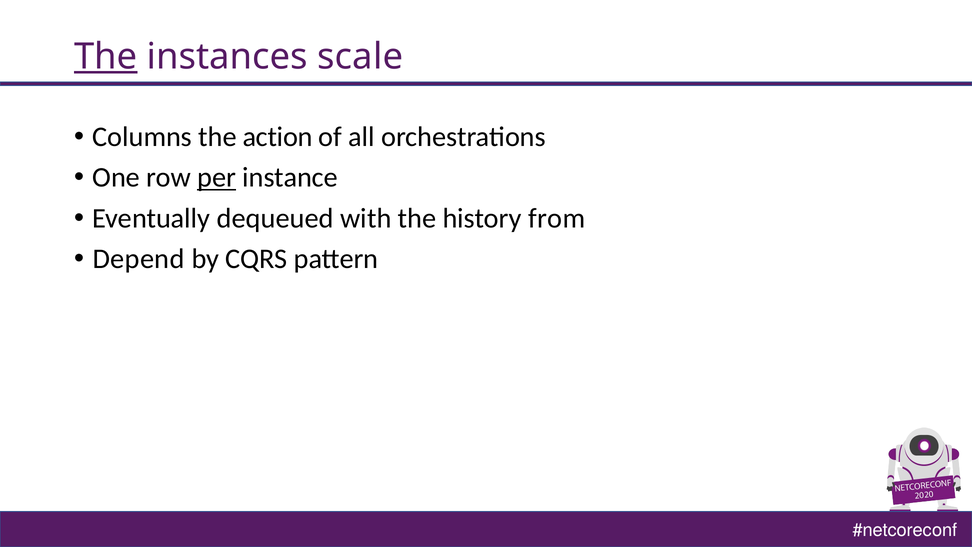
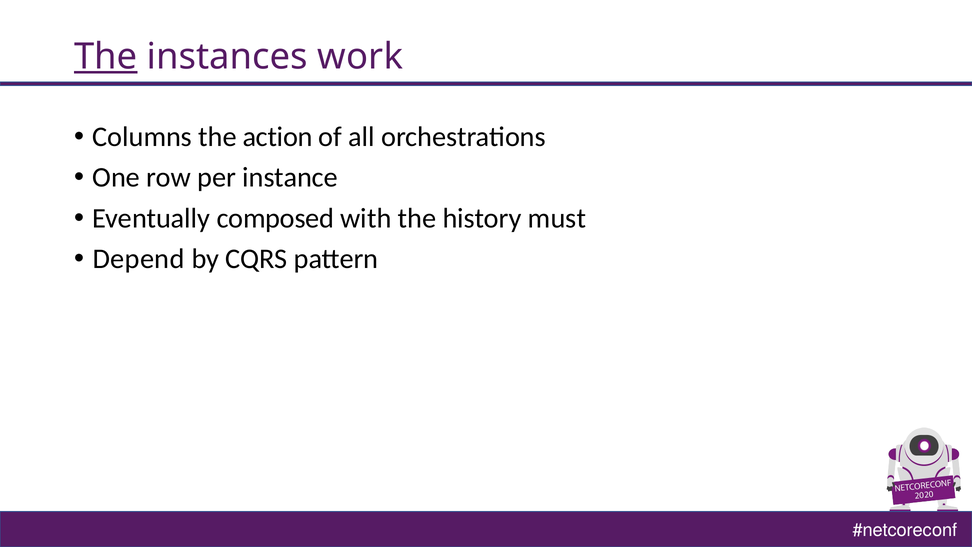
scale: scale -> work
per underline: present -> none
dequeued: dequeued -> composed
from: from -> must
